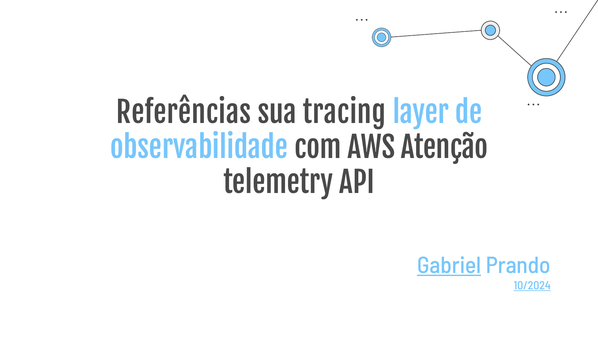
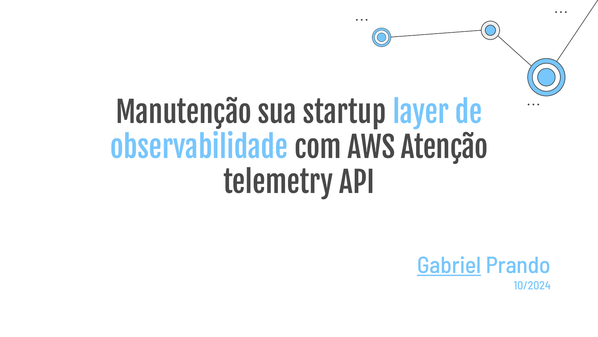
Referências: Referências -> Manutenção
tracing: tracing -> startup
10/2024 underline: present -> none
